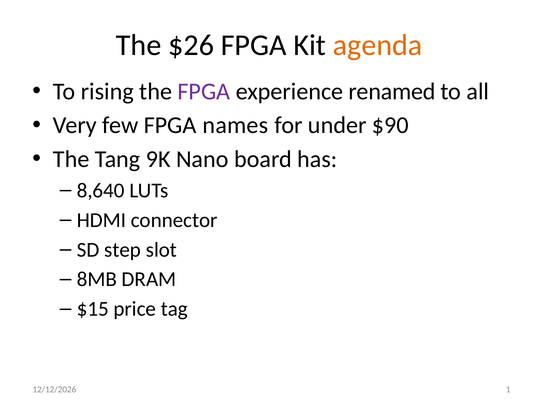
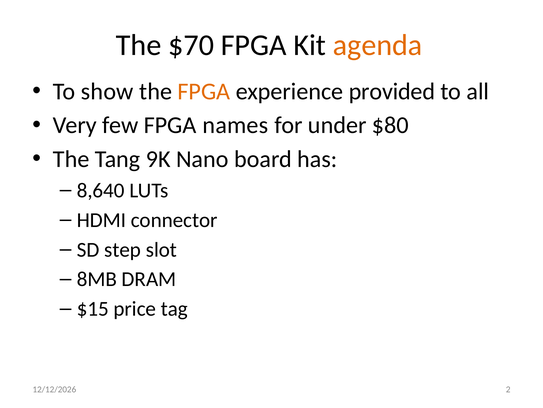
$26: $26 -> $70
rising: rising -> show
FPGA at (204, 91) colour: purple -> orange
renamed: renamed -> provided
$90: $90 -> $80
1: 1 -> 2
